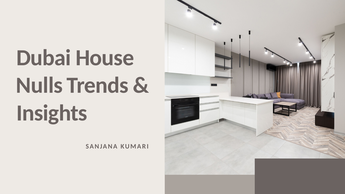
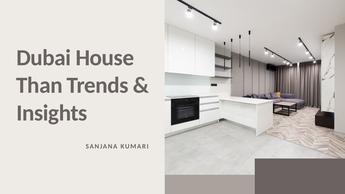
Nulls: Nulls -> Than
